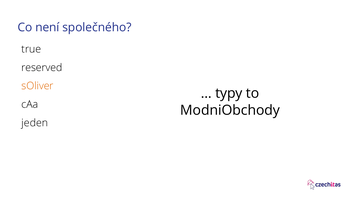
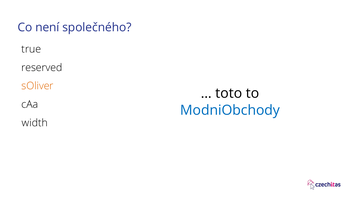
typy: typy -> toto
ModniObchody colour: black -> blue
jeden: jeden -> width
